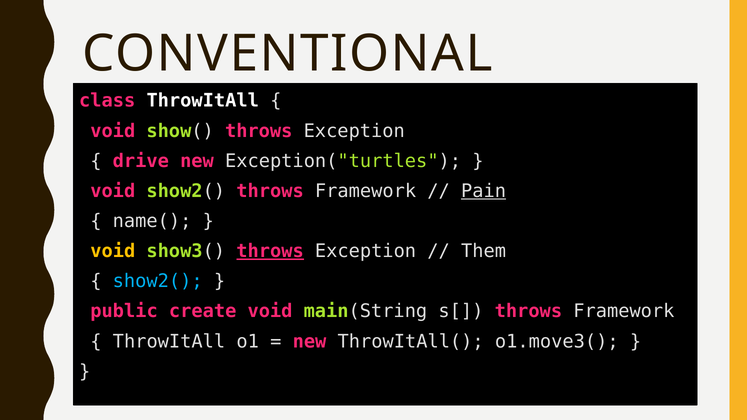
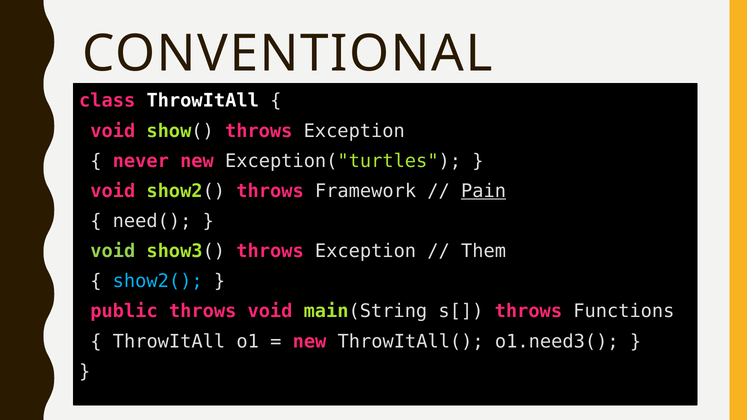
drive: drive -> never
name(: name( -> need(
void at (113, 251) colour: yellow -> light green
throws at (270, 251) underline: present -> none
public create: create -> throws
s[ throws Framework: Framework -> Functions
o1.move3(: o1.move3( -> o1.need3(
